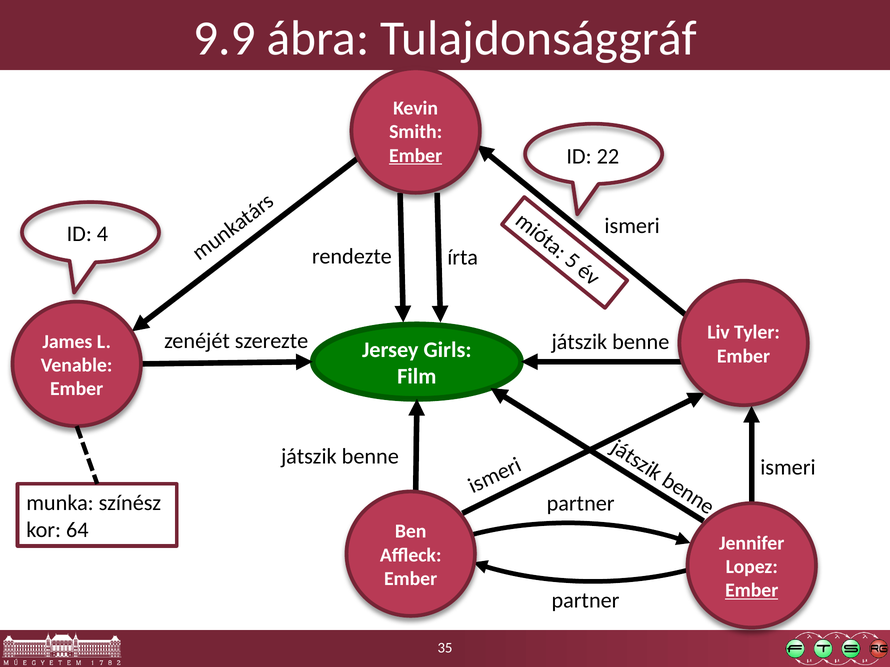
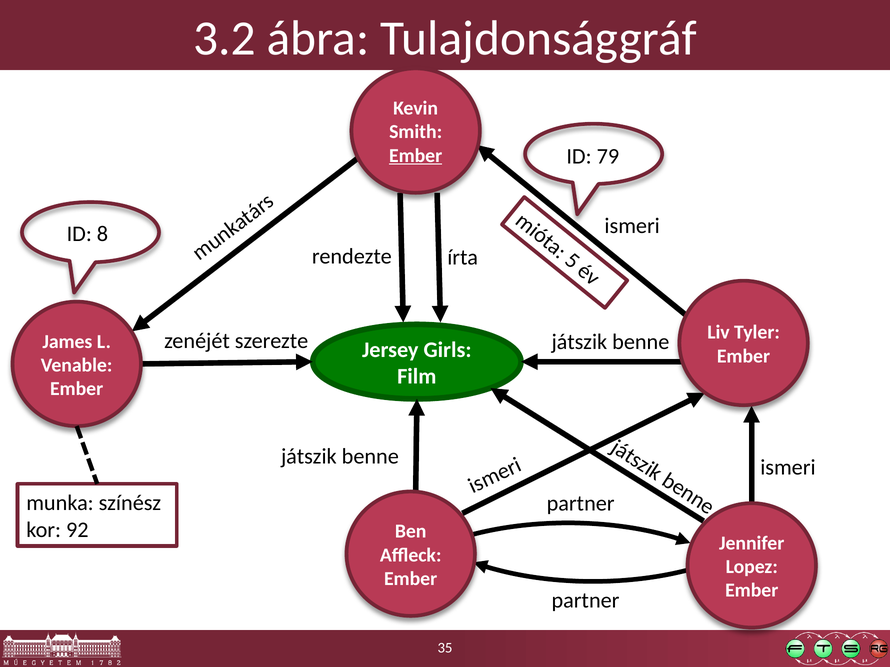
9.9: 9.9 -> 3.2
22: 22 -> 79
4: 4 -> 8
64: 64 -> 92
Ember at (752, 591) underline: present -> none
